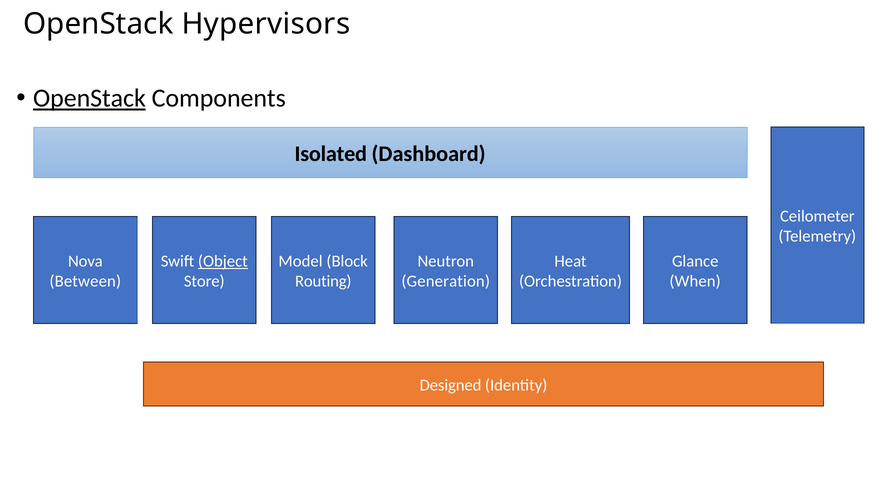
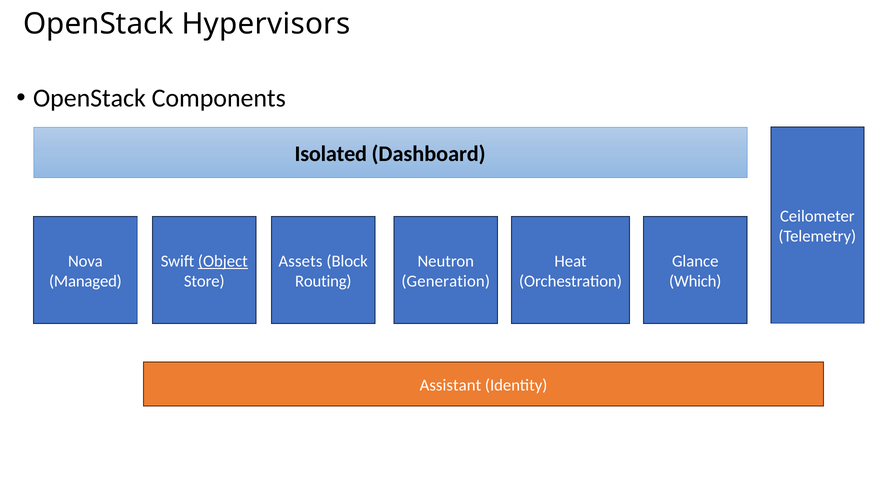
OpenStack at (89, 98) underline: present -> none
Model: Model -> Assets
Between: Between -> Managed
When: When -> Which
Designed: Designed -> Assistant
